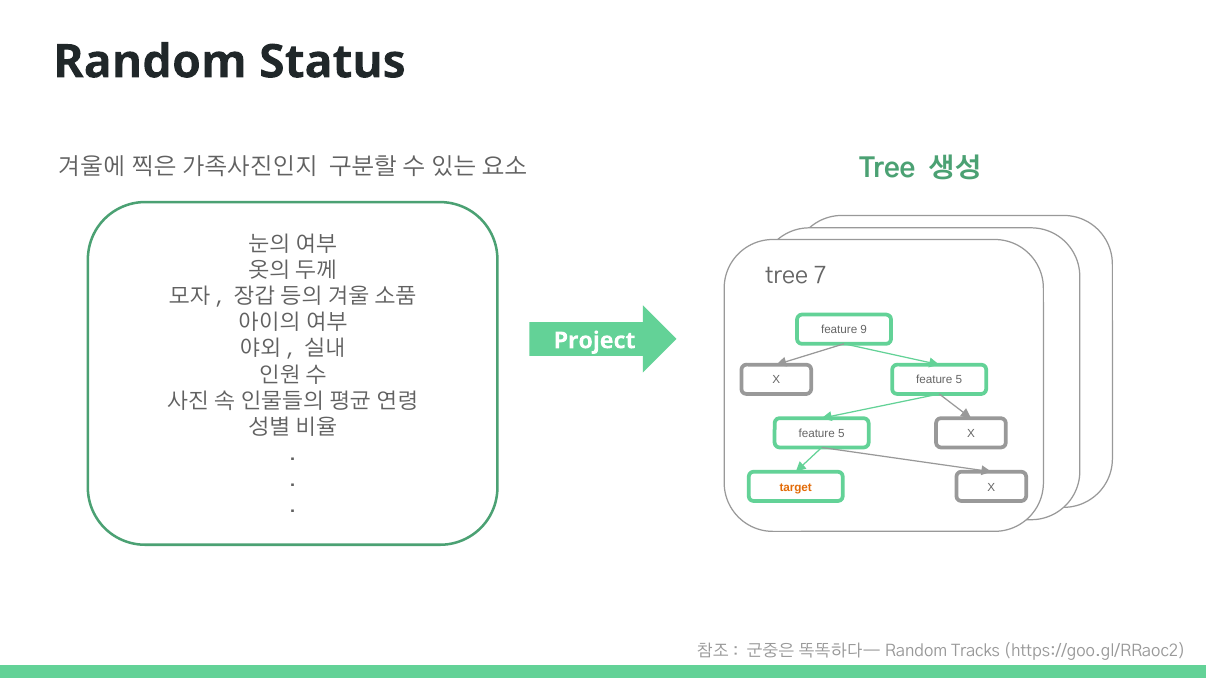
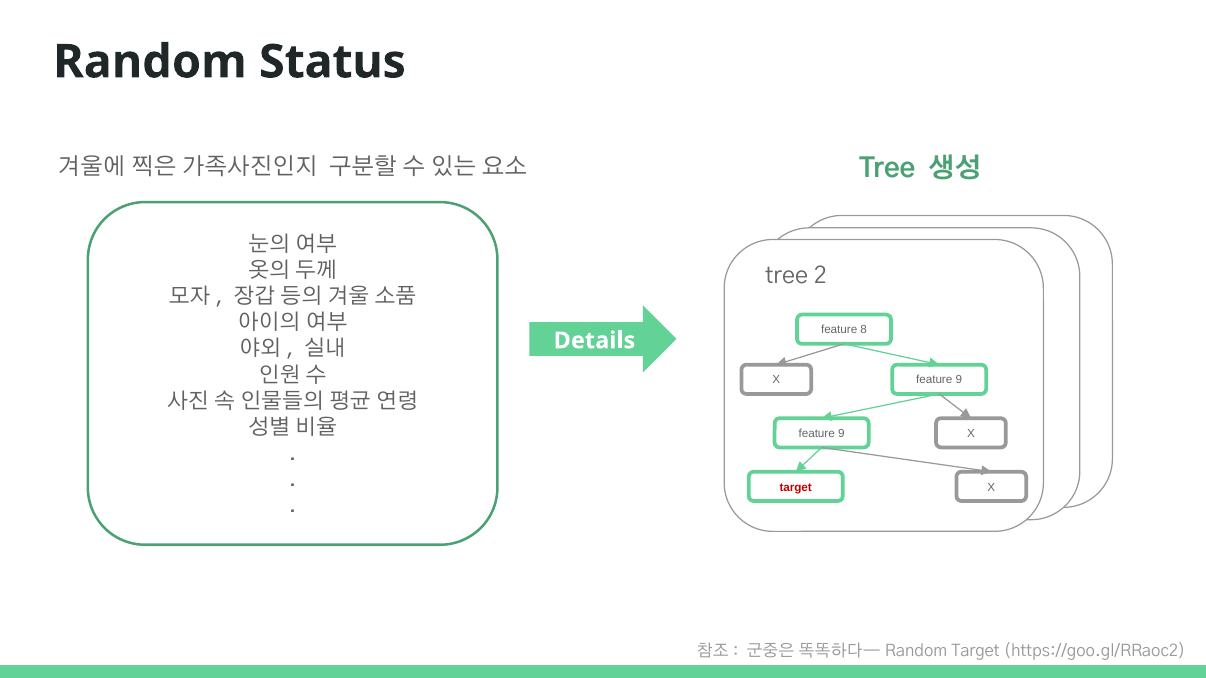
7: 7 -> 2
9: 9 -> 8
Project: Project -> Details
X feature 5: 5 -> 9
5 at (841, 434): 5 -> 9
target at (796, 487) colour: orange -> red
Random Tracks: Tracks -> Target
